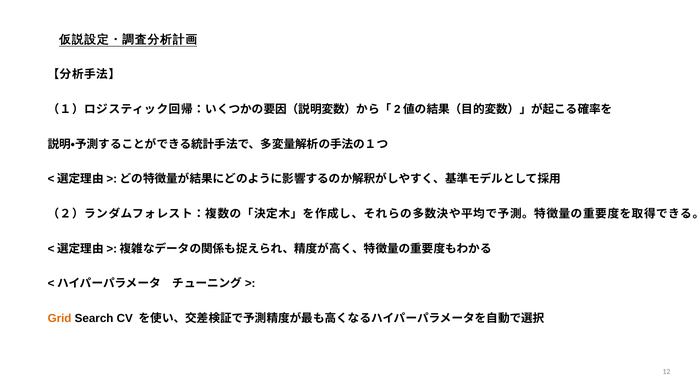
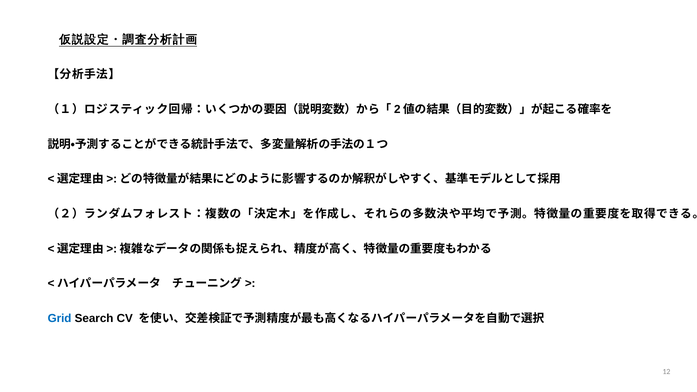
Grid colour: orange -> blue
